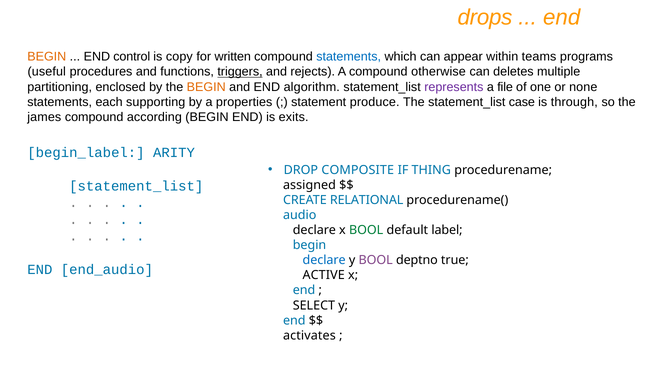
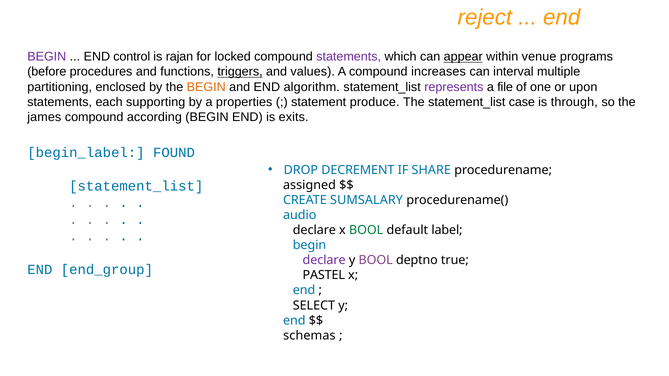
drops: drops -> reject
BEGIN at (47, 57) colour: orange -> purple
copy: copy -> rajan
written: written -> locked
statements at (349, 57) colour: blue -> purple
appear underline: none -> present
teams: teams -> venue
useful: useful -> before
rejects: rejects -> values
otherwise: otherwise -> increases
deletes: deletes -> interval
none: none -> upon
ARITY: ARITY -> FOUND
COMPOSITE: COMPOSITE -> DECREMENT
THING: THING -> SHARE
RELATIONAL: RELATIONAL -> SUMSALARY
declare at (324, 260) colour: blue -> purple
end_audio: end_audio -> end_group
ACTIVE: ACTIVE -> PASTEL
activates: activates -> schemas
